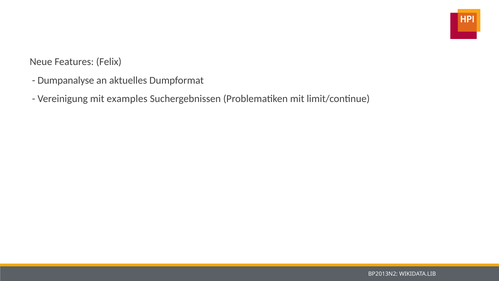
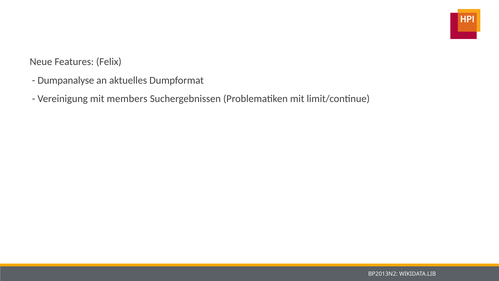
examples: examples -> members
